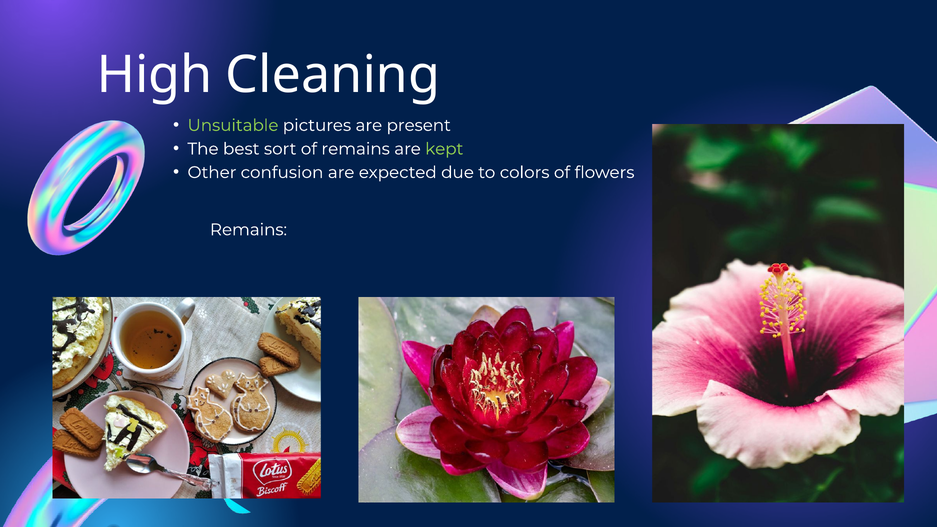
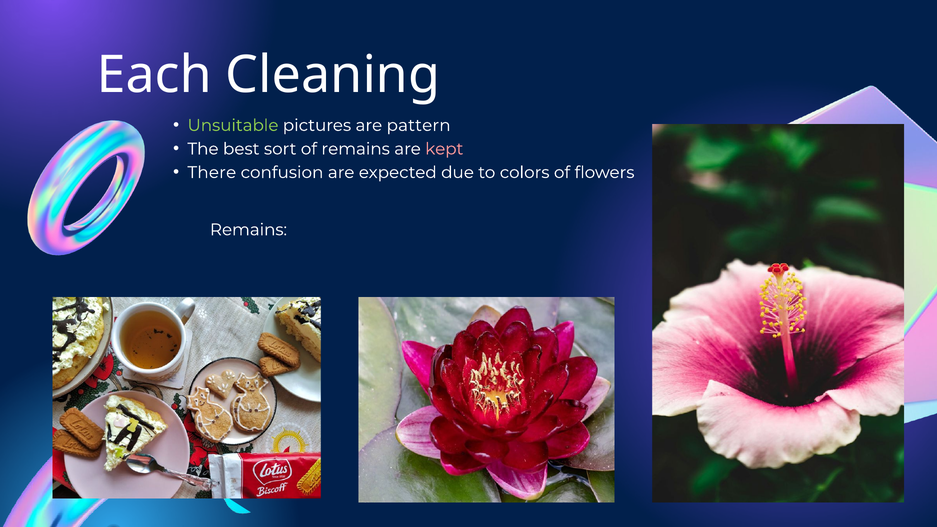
High: High -> Each
present: present -> pattern
kept colour: light green -> pink
Other: Other -> There
